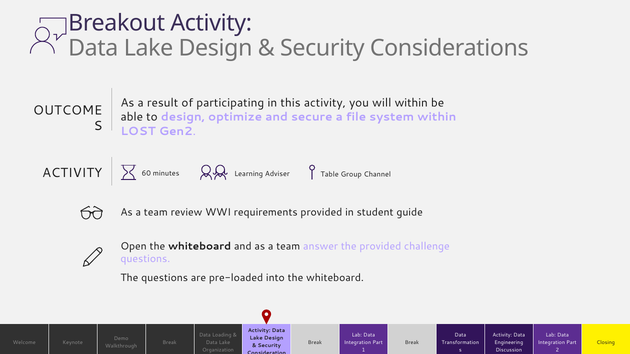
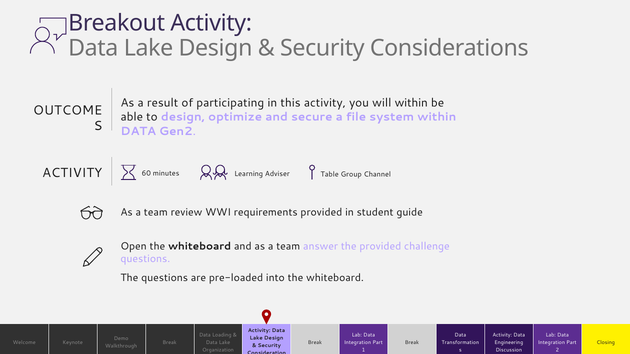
LOST at (138, 131): LOST -> DATA
